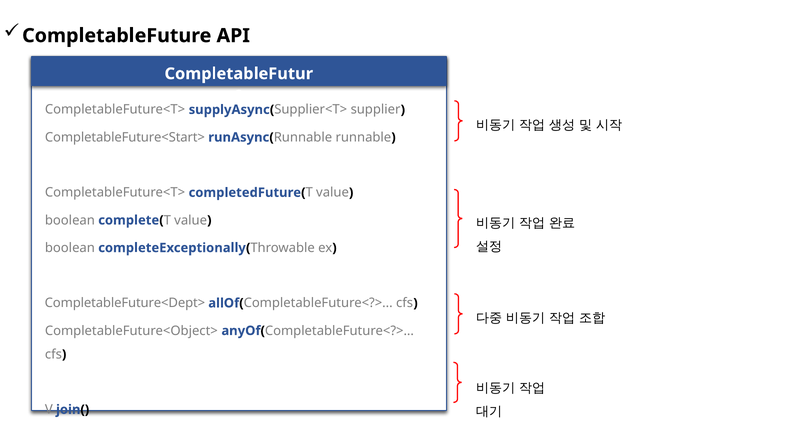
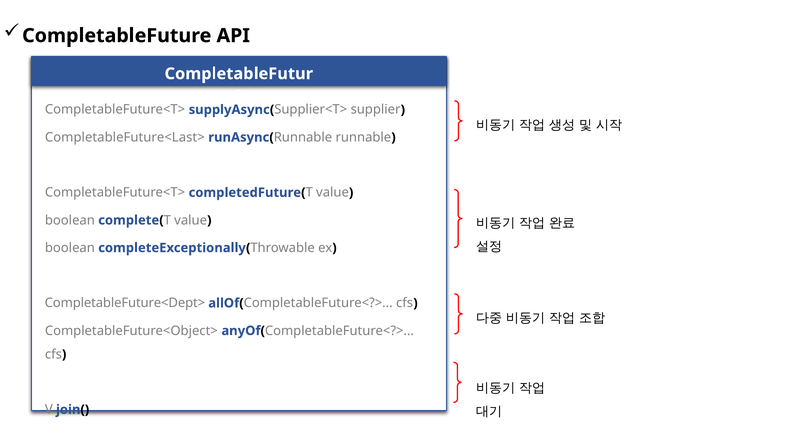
CompletableFuture<Start>: CompletableFuture<Start> -> CompletableFuture<Last>
